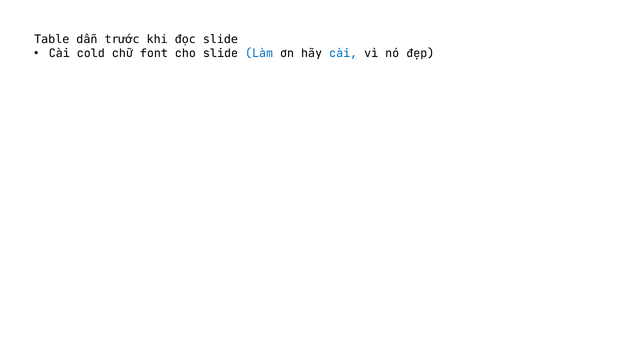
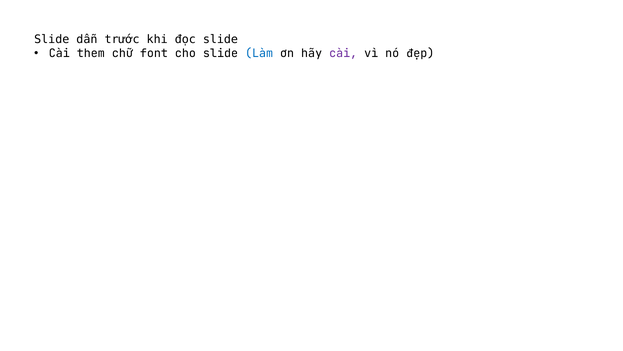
Table at (52, 39): Table -> Slide
cold: cold -> them
cài at (343, 53) colour: blue -> purple
